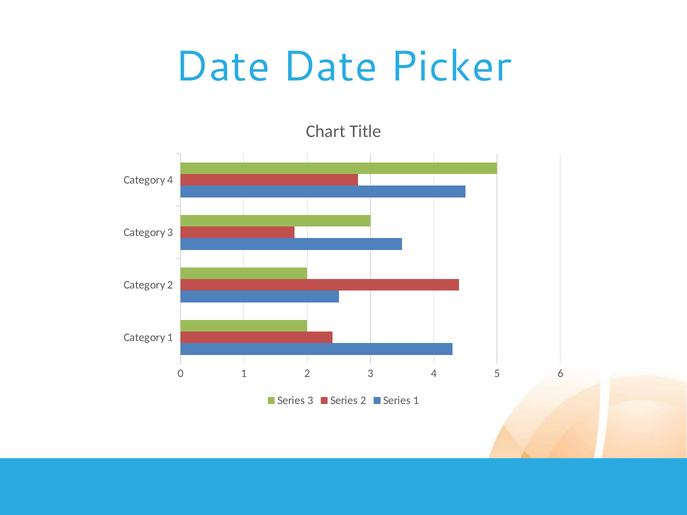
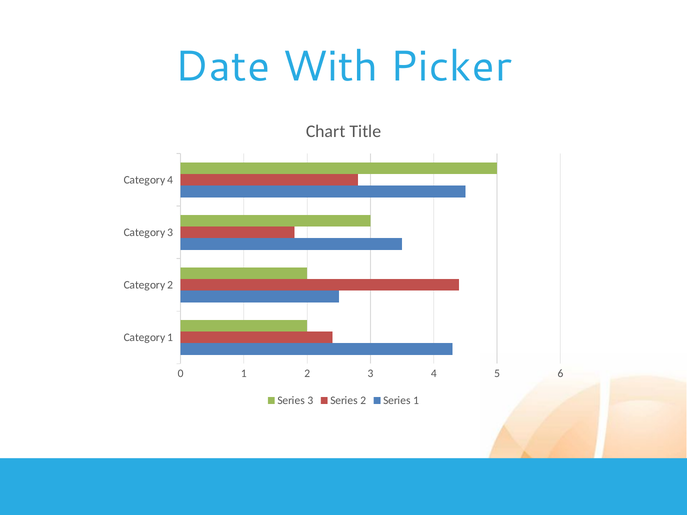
Date Date: Date -> With
